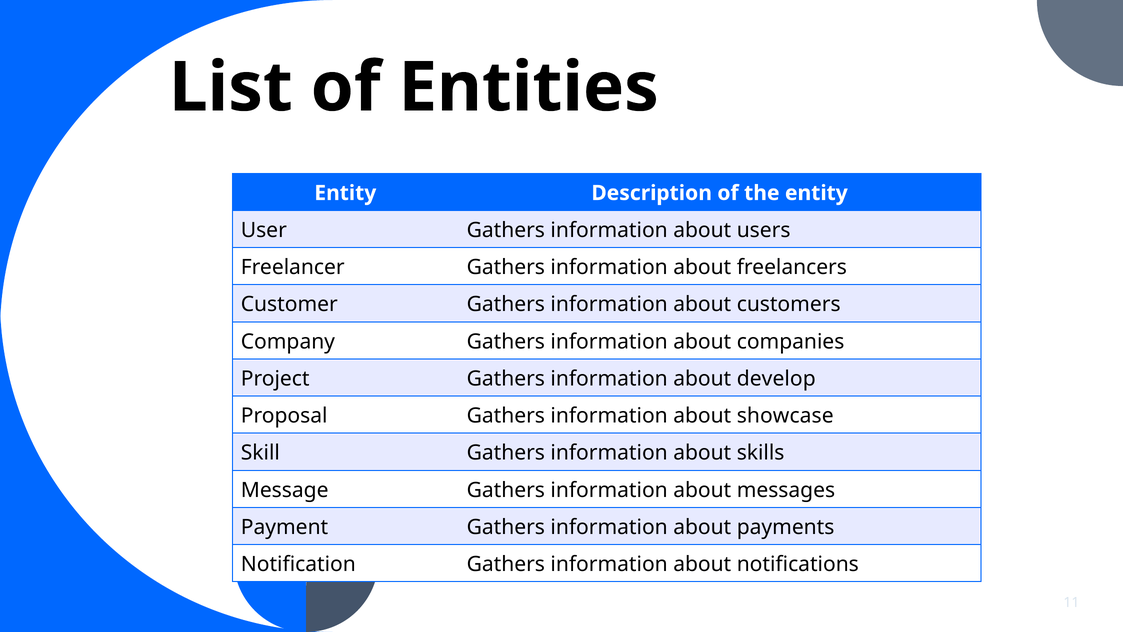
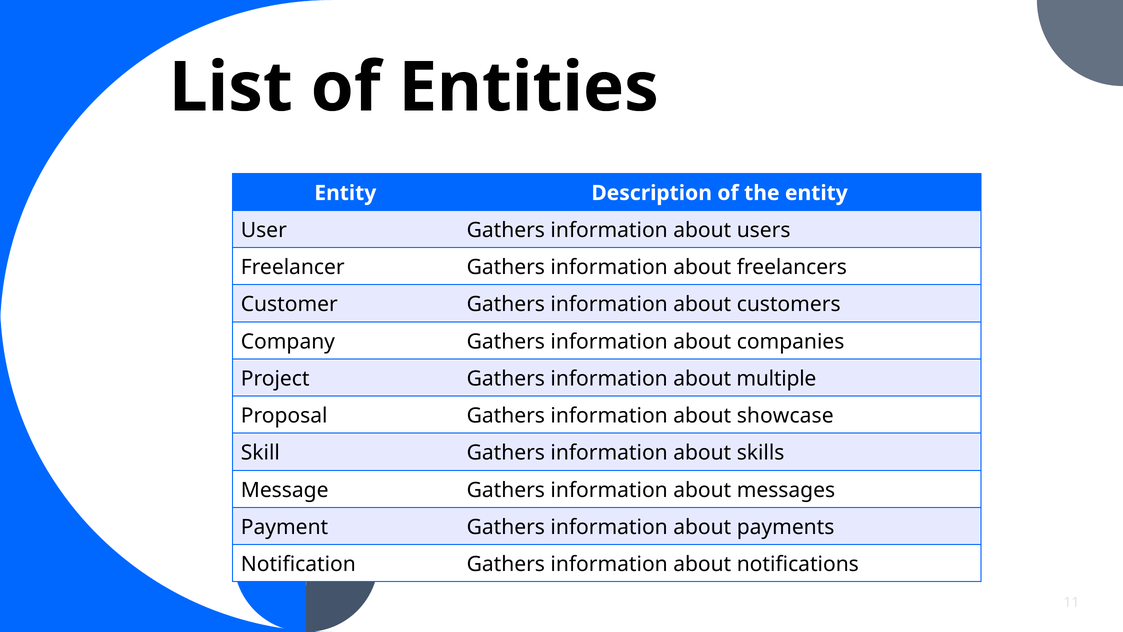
develop: develop -> multiple
